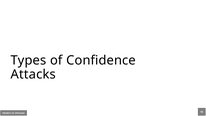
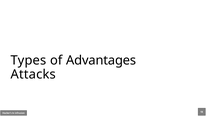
Confidence: Confidence -> Advantages
